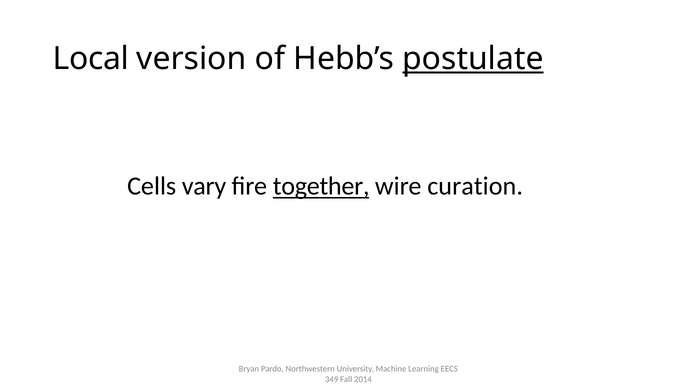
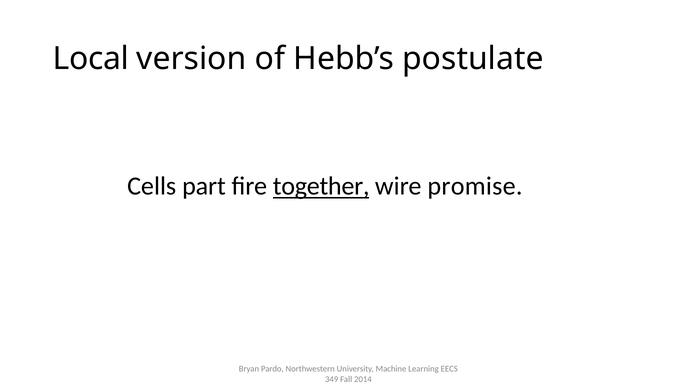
postulate underline: present -> none
vary: vary -> part
curation: curation -> promise
